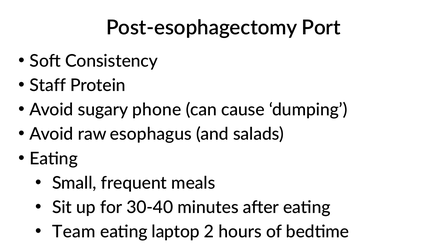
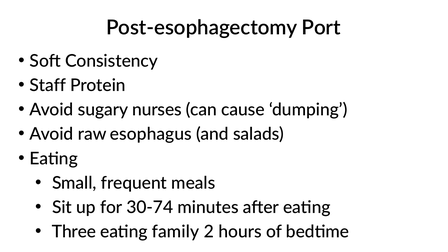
phone: phone -> nurses
30-40: 30-40 -> 30-74
Team: Team -> Three
laptop: laptop -> family
